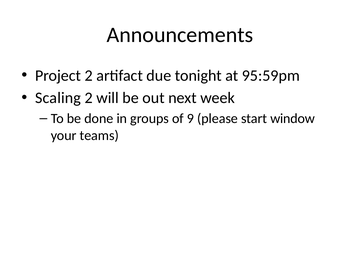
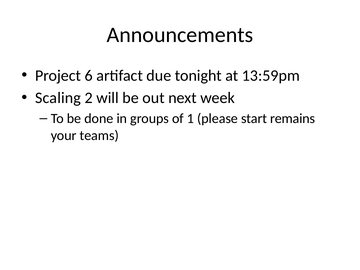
Project 2: 2 -> 6
95:59pm: 95:59pm -> 13:59pm
9: 9 -> 1
window: window -> remains
